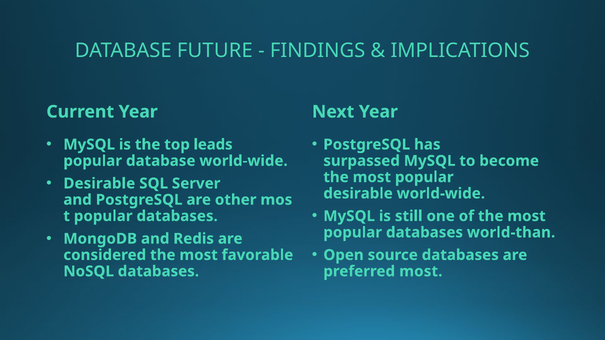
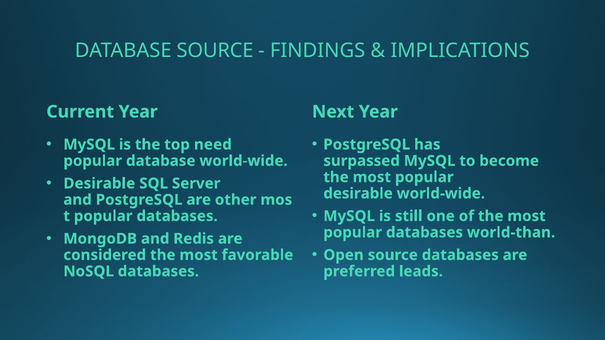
DATABASE FUTURE: FUTURE -> SOURCE
leads: leads -> need
preferred most: most -> leads
